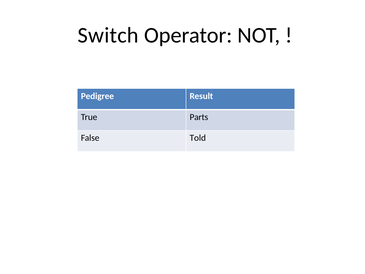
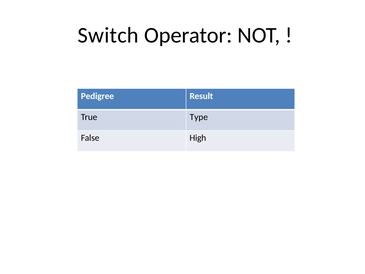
Parts: Parts -> Type
Told: Told -> High
